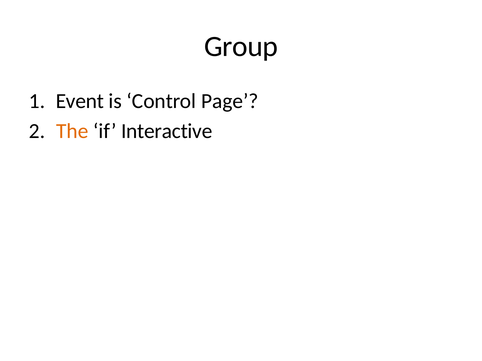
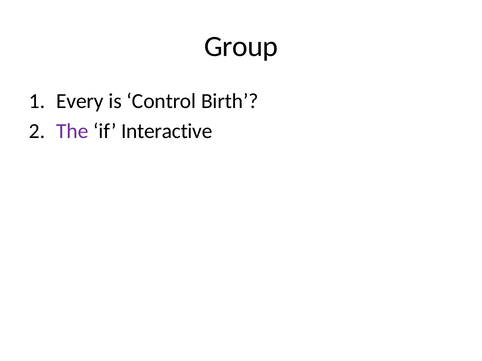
Event: Event -> Every
Page: Page -> Birth
The colour: orange -> purple
